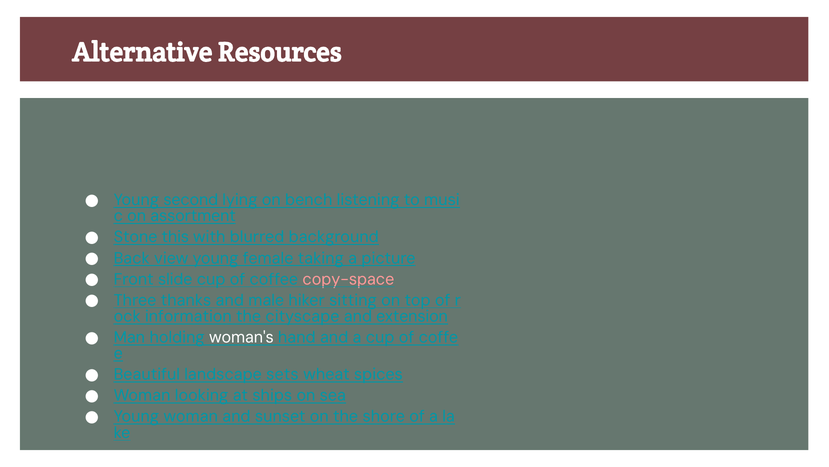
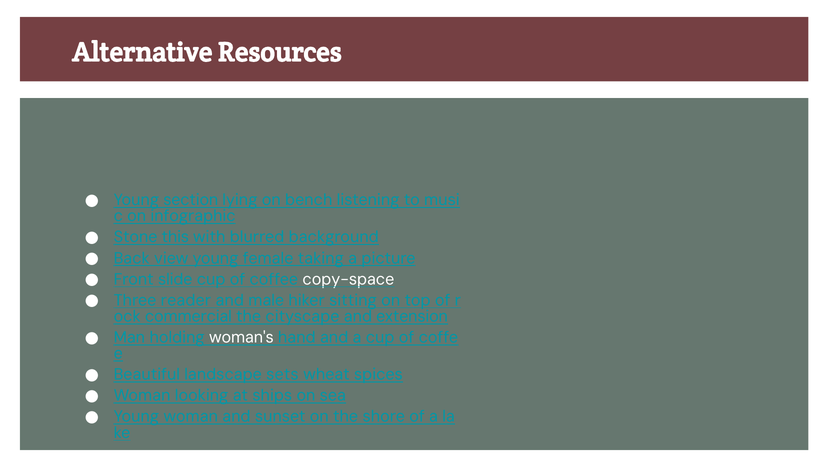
second: second -> section
assortment: assortment -> infographic
copy-space colour: pink -> white
thanks: thanks -> reader
information: information -> commercial
